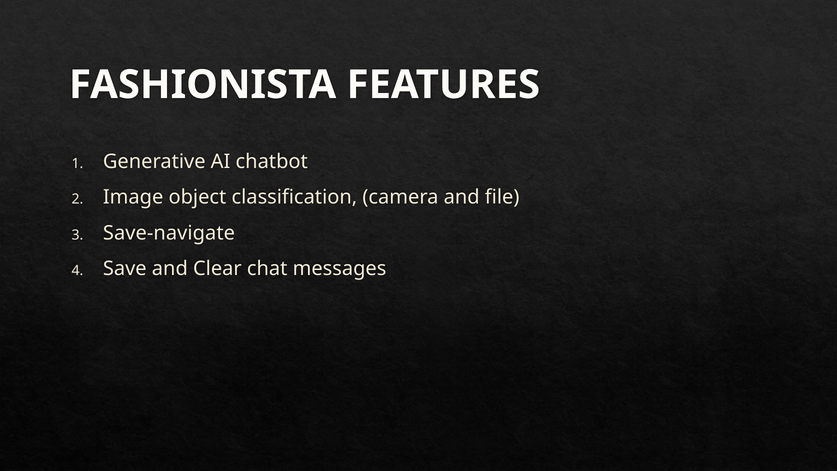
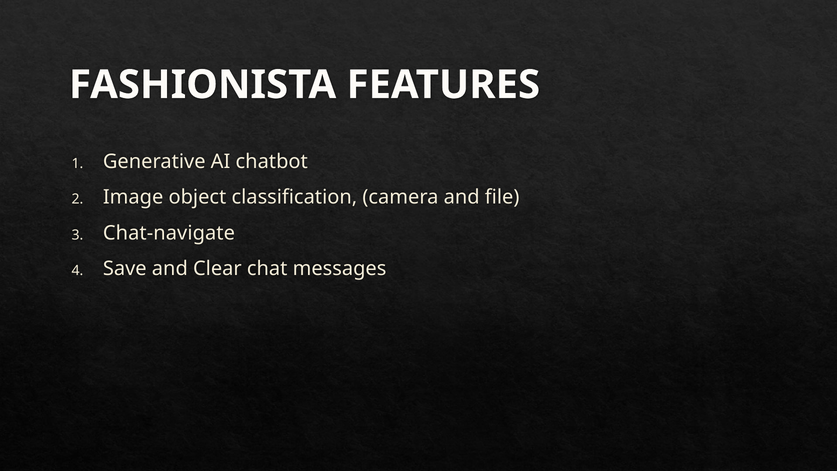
Save-navigate: Save-navigate -> Chat-navigate
